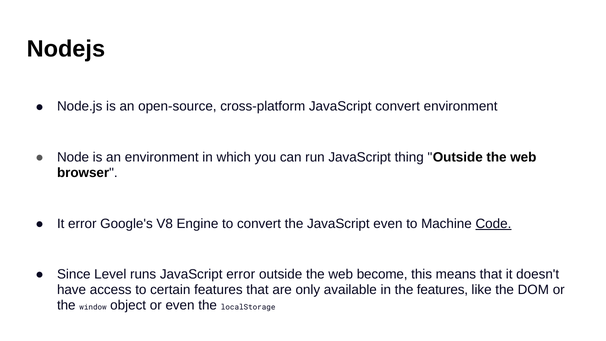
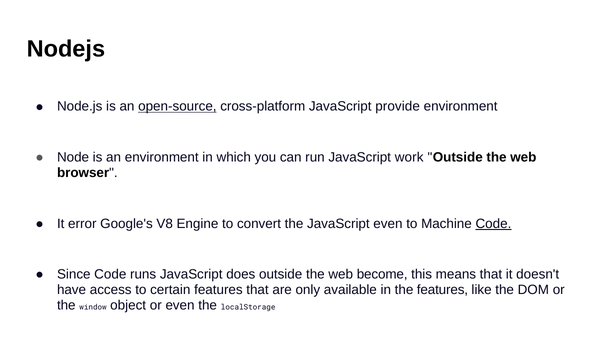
open-source underline: none -> present
JavaScript convert: convert -> provide
thing: thing -> work
Since Level: Level -> Code
JavaScript error: error -> does
